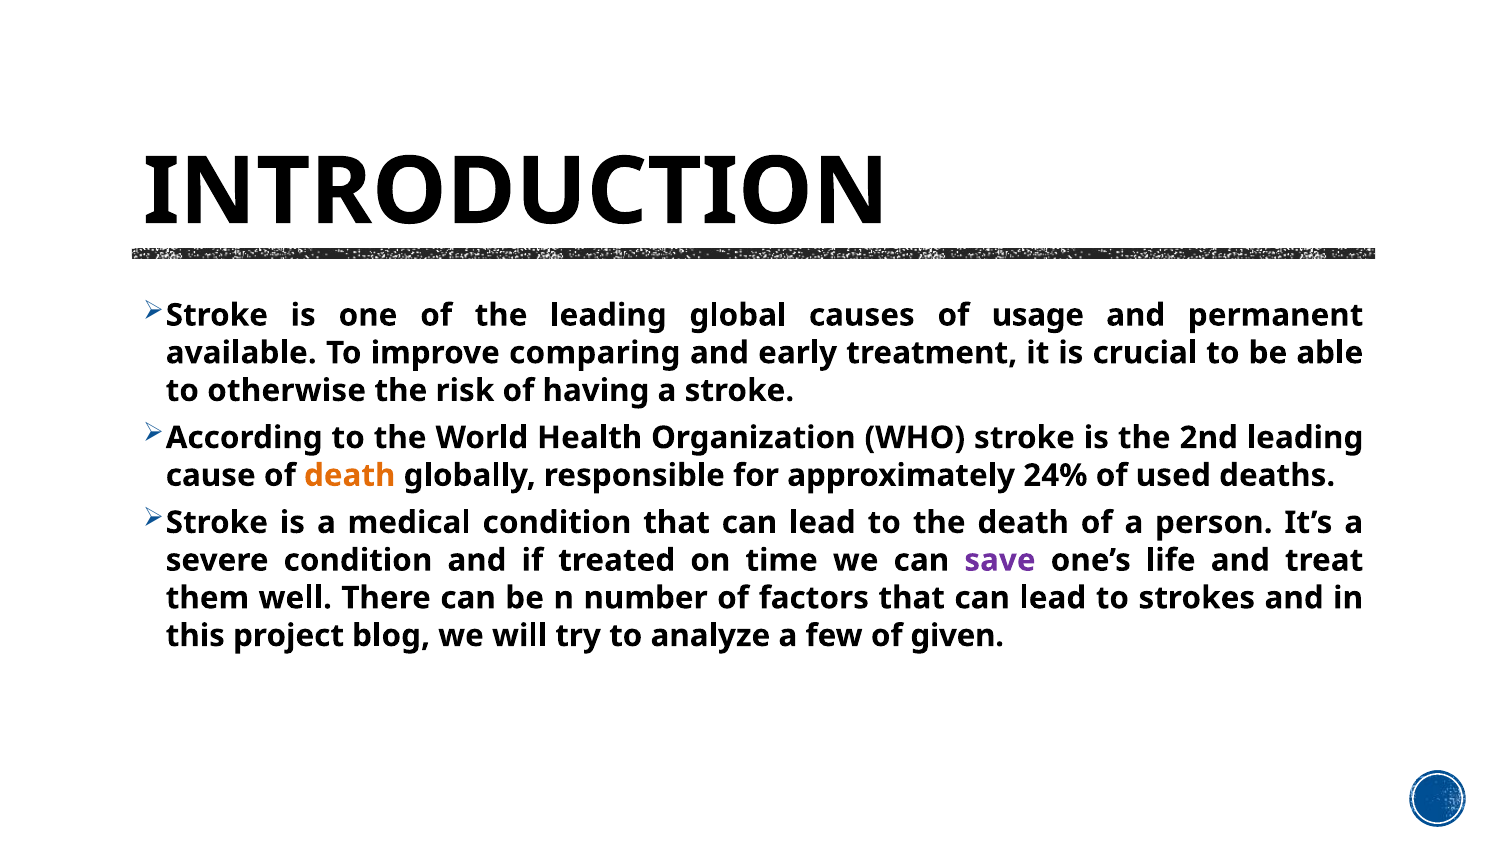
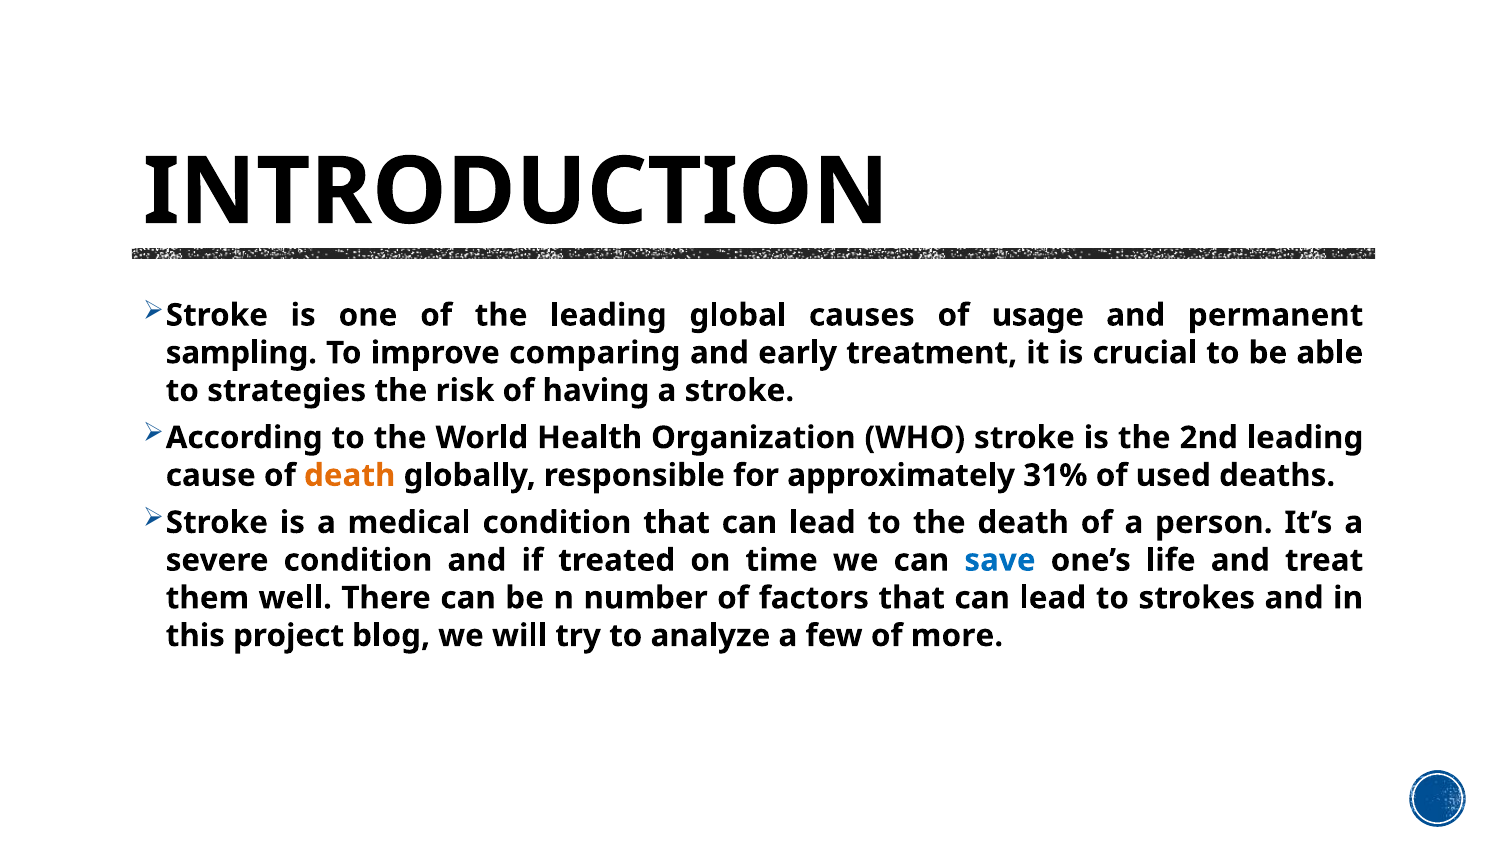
available: available -> sampling
otherwise: otherwise -> strategies
24%: 24% -> 31%
save colour: purple -> blue
given: given -> more
